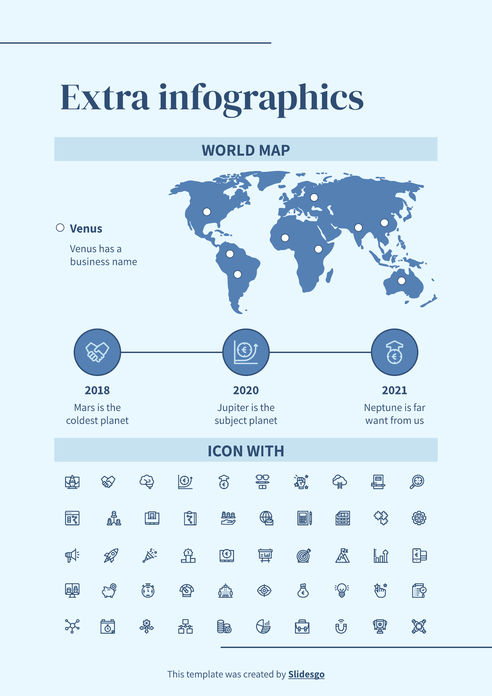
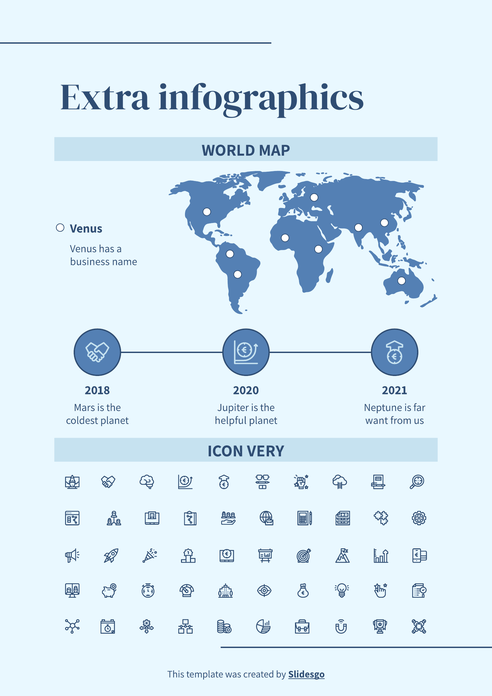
subject: subject -> helpful
WITH: WITH -> VERY
